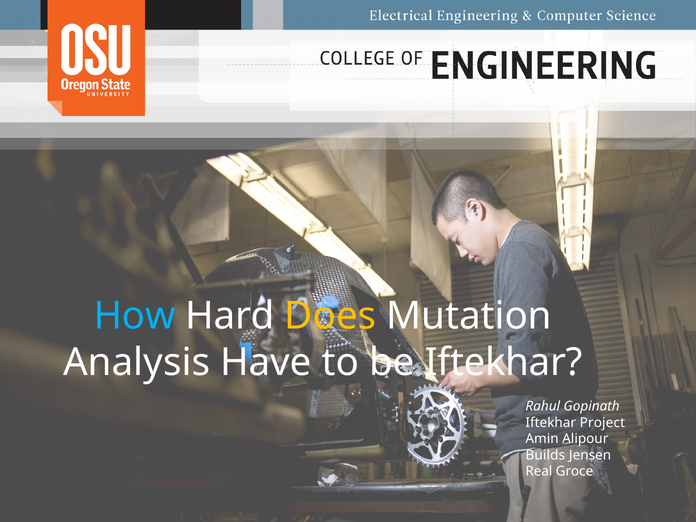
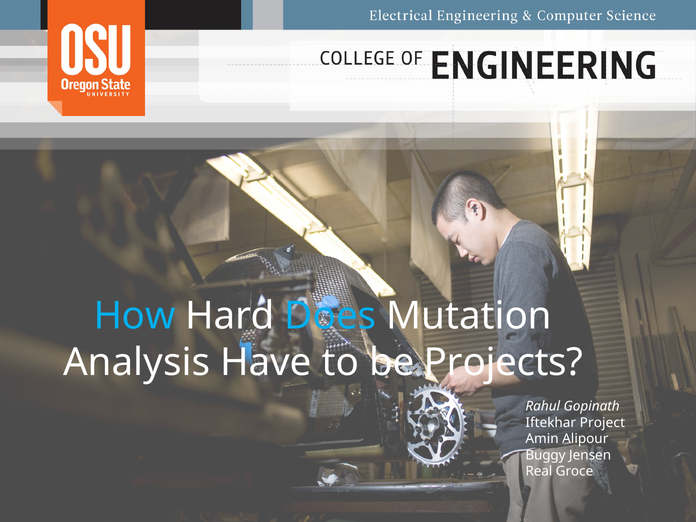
Does colour: yellow -> light blue
be Iftekhar: Iftekhar -> Projects
Builds: Builds -> Buggy
